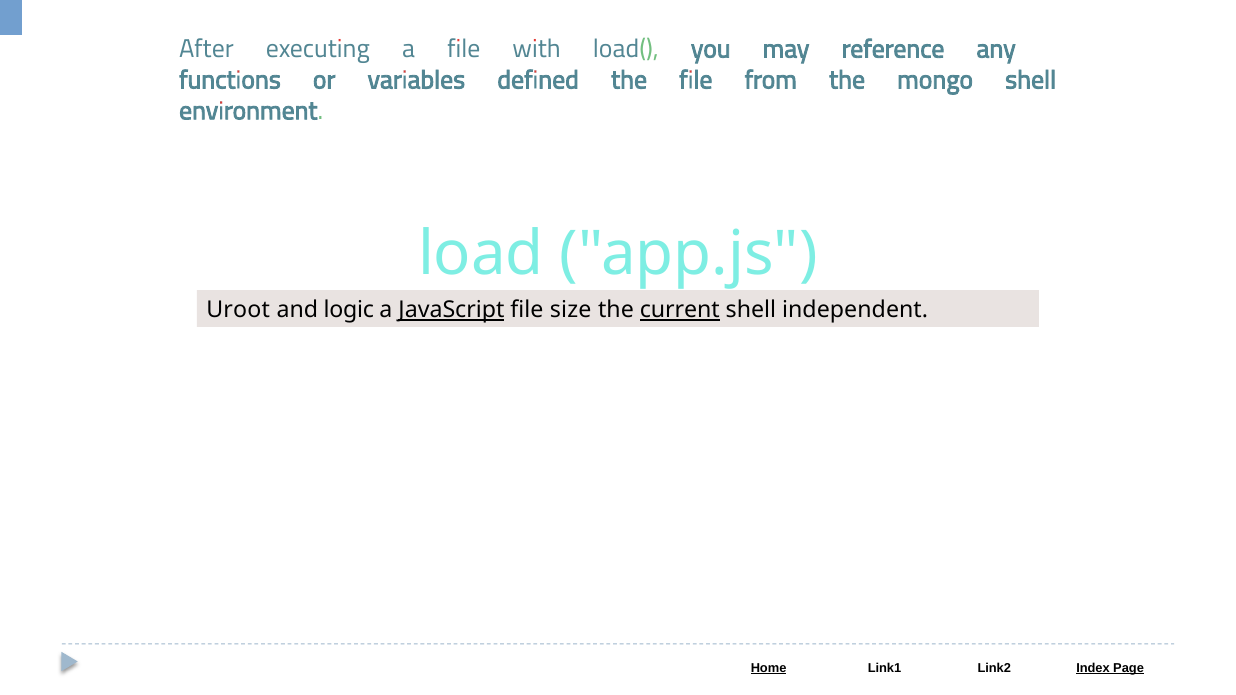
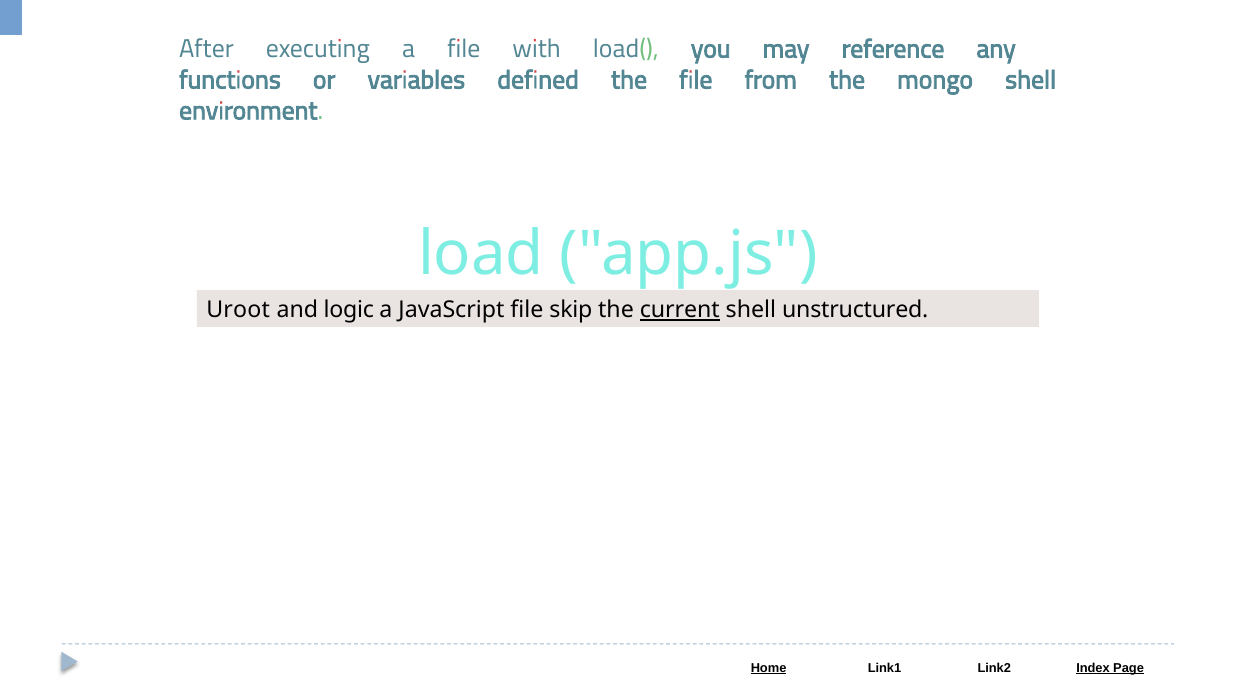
JavaScript underline: present -> none
size: size -> skip
independent: independent -> unstructured
